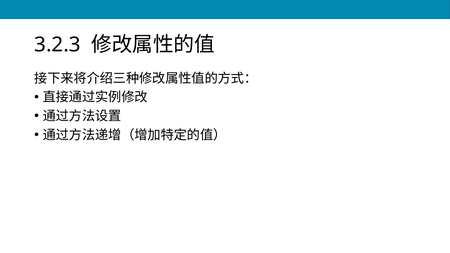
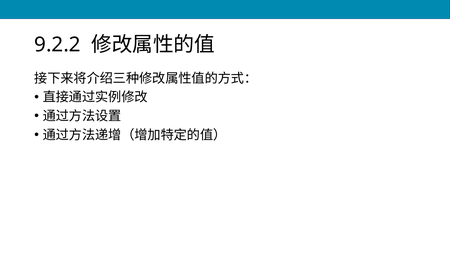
3.2.3: 3.2.3 -> 9.2.2
